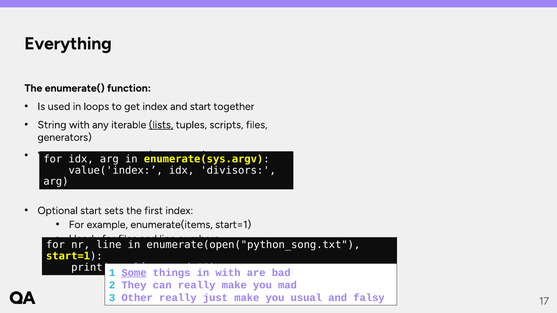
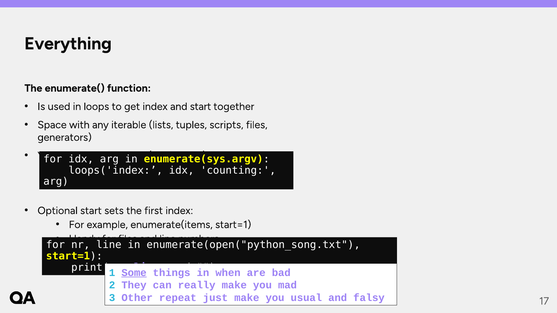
String: String -> Space
lists underline: present -> none
value('index: value('index -> loops('index
divisors: divisors -> counting
with at (228, 273): with -> when
Other really: really -> repeat
